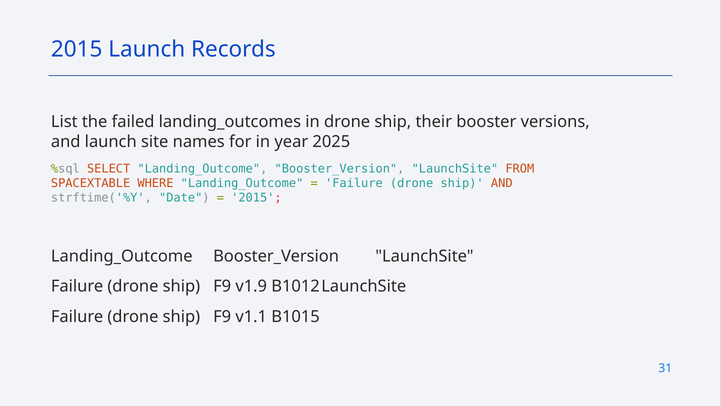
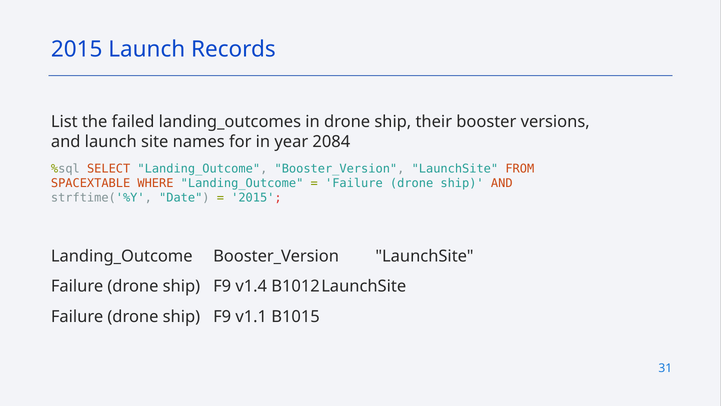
2025: 2025 -> 2084
v1.9: v1.9 -> v1.4
